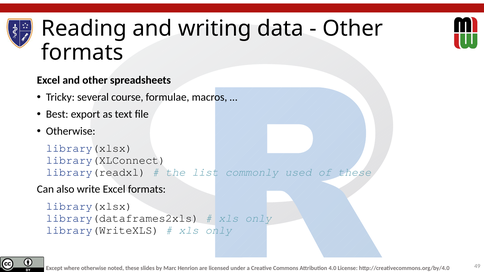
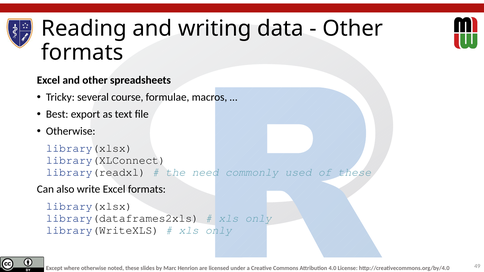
list: list -> need
